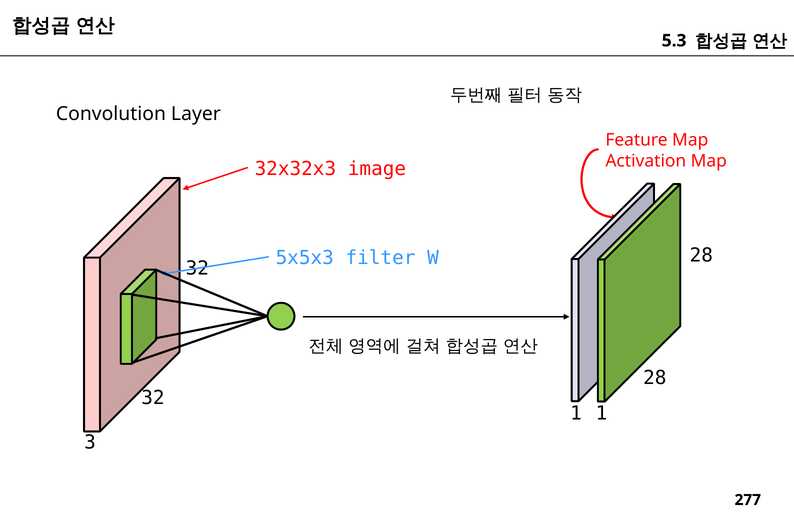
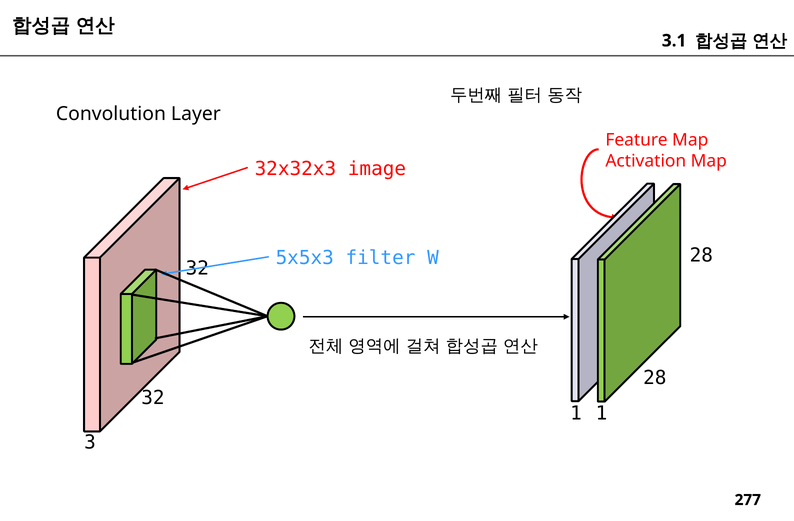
5.3: 5.3 -> 3.1
